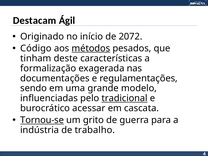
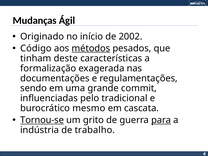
Destacam: Destacam -> Mudanças
2072: 2072 -> 2002
modelo: modelo -> commit
tradicional underline: present -> none
acessar: acessar -> mesmo
para underline: none -> present
